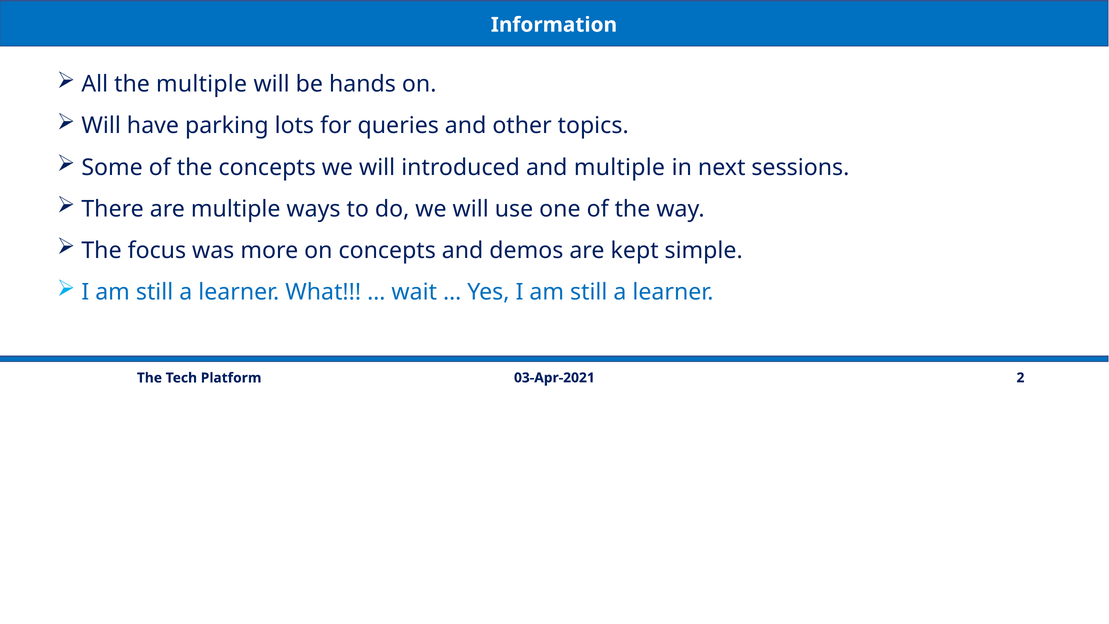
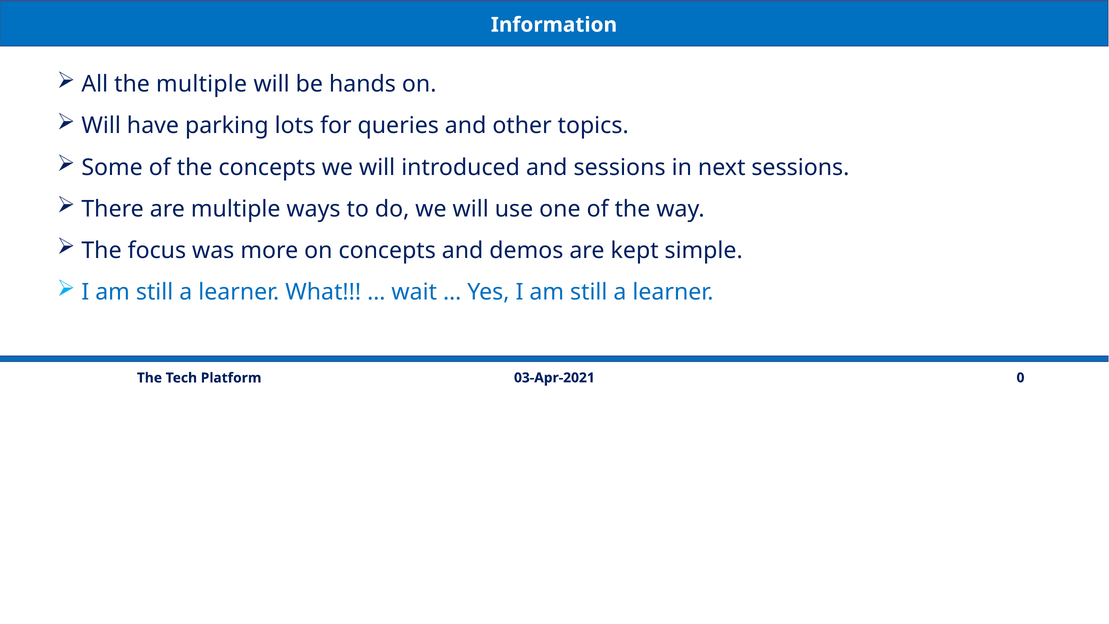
and multiple: multiple -> sessions
2: 2 -> 0
